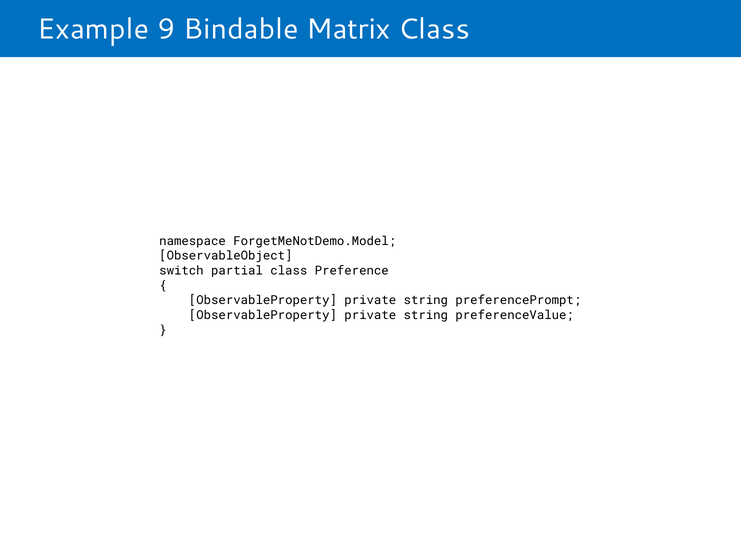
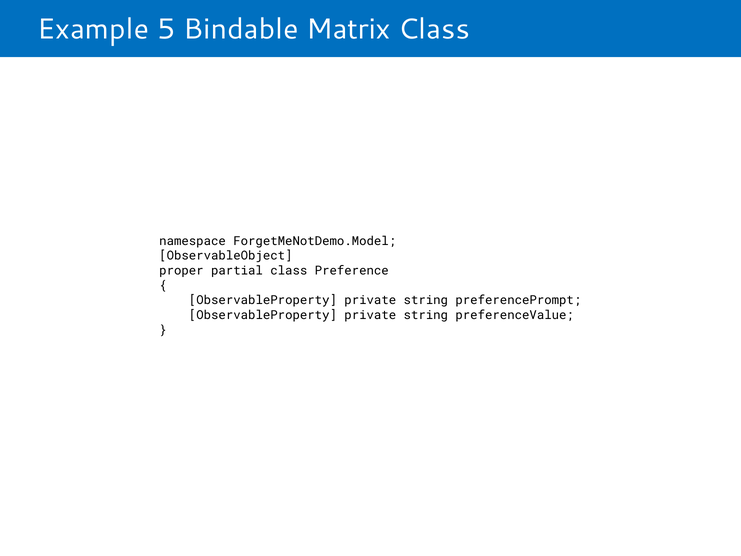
9: 9 -> 5
switch: switch -> proper
